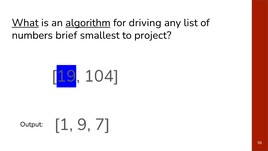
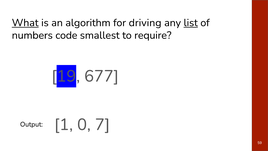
algorithm underline: present -> none
list underline: none -> present
brief: brief -> code
project: project -> require
104: 104 -> 677
9: 9 -> 0
